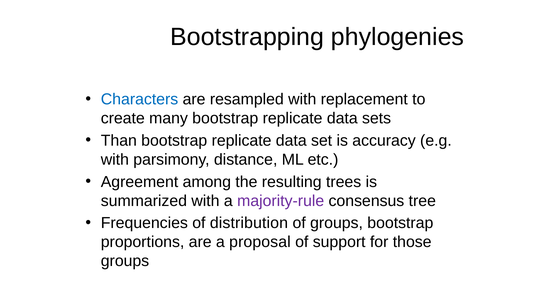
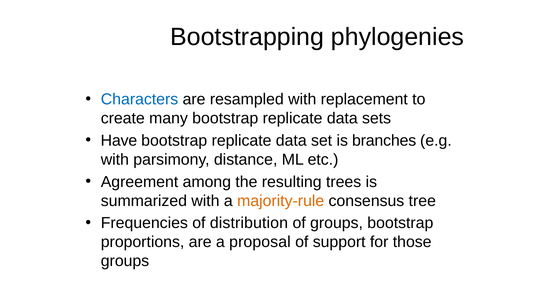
Than: Than -> Have
accuracy: accuracy -> branches
majority-rule colour: purple -> orange
